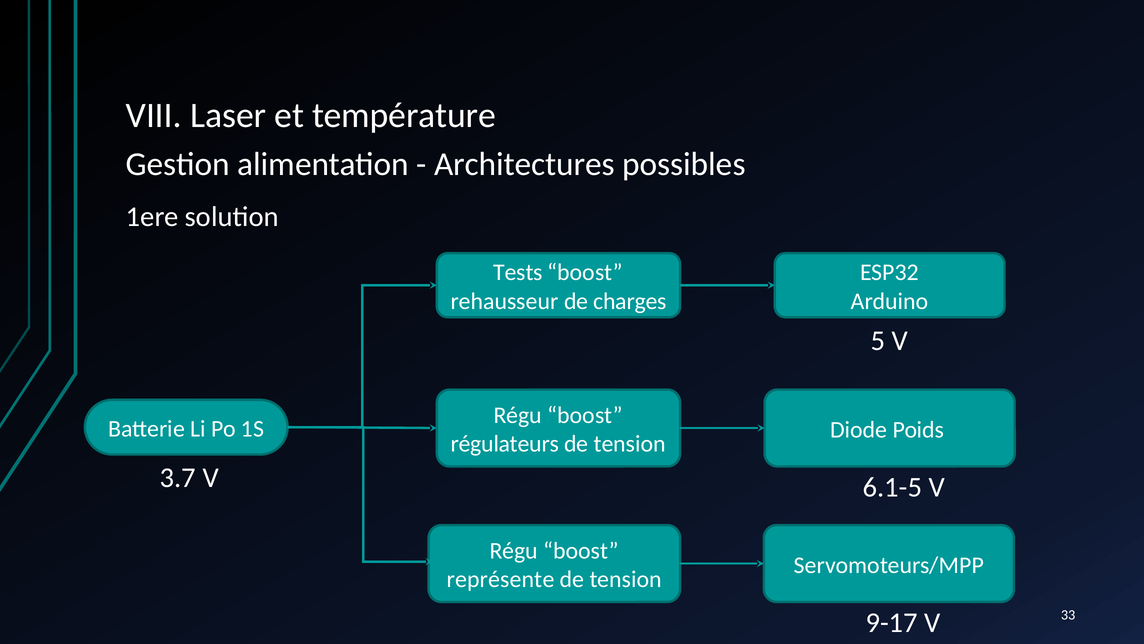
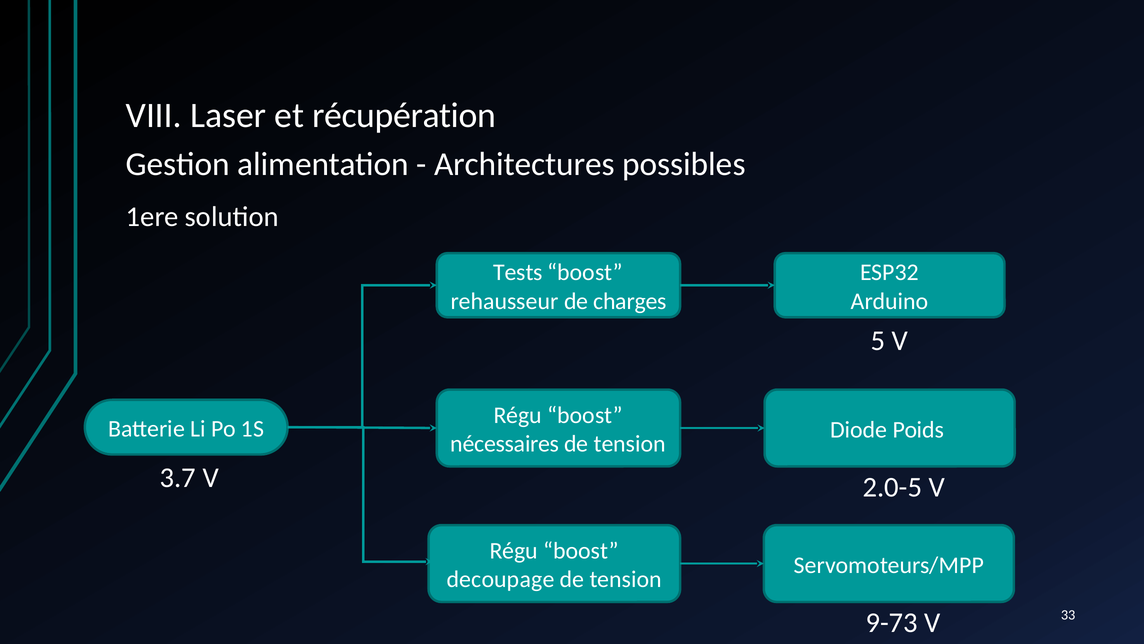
température: température -> récupération
régulateurs: régulateurs -> nécessaires
6.1-5: 6.1-5 -> 2.0-5
représente: représente -> decoupage
9-17: 9-17 -> 9-73
